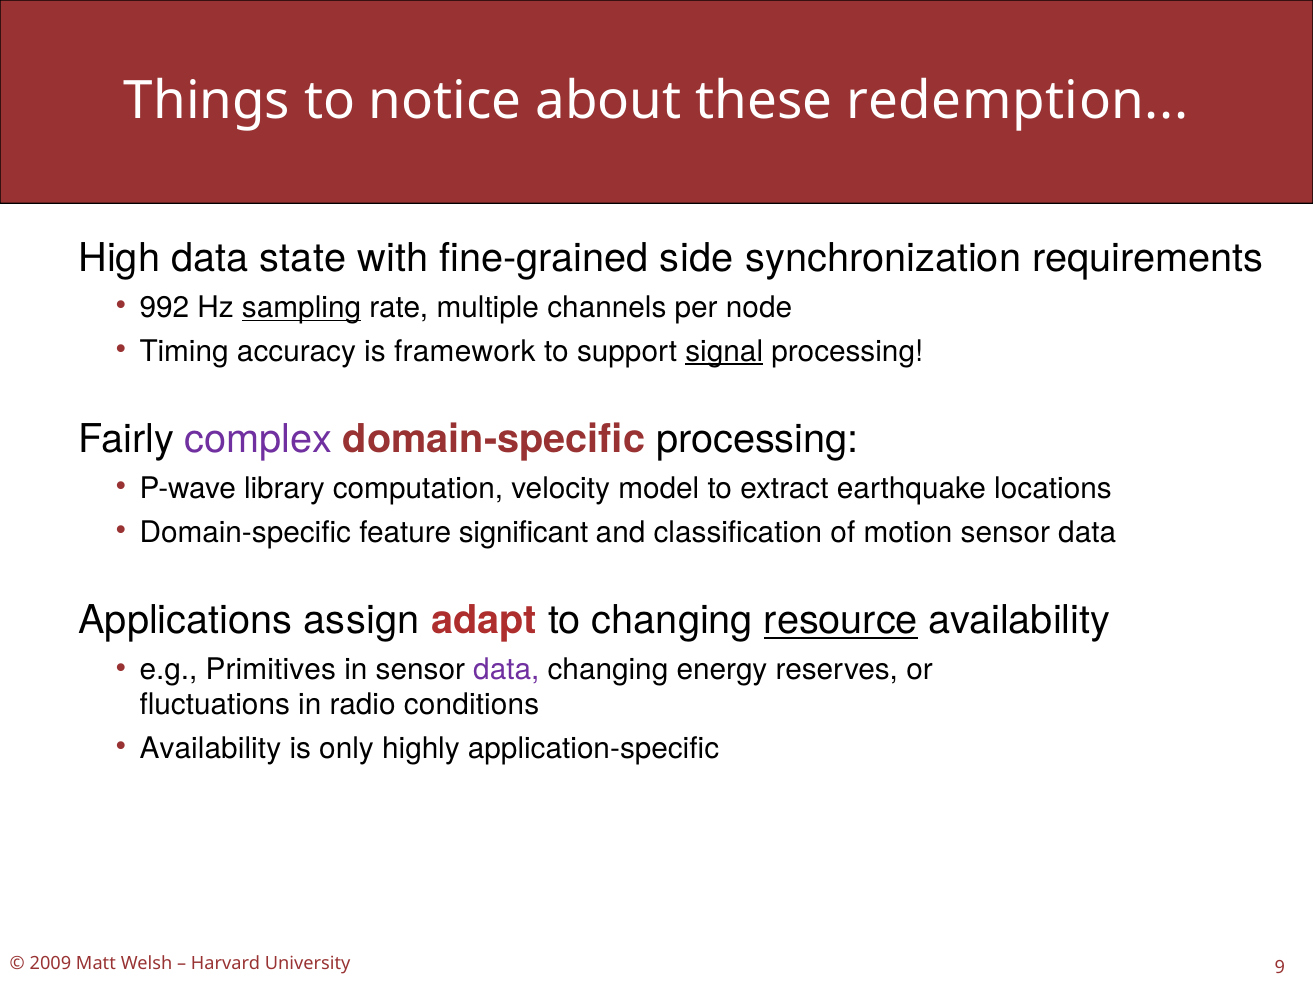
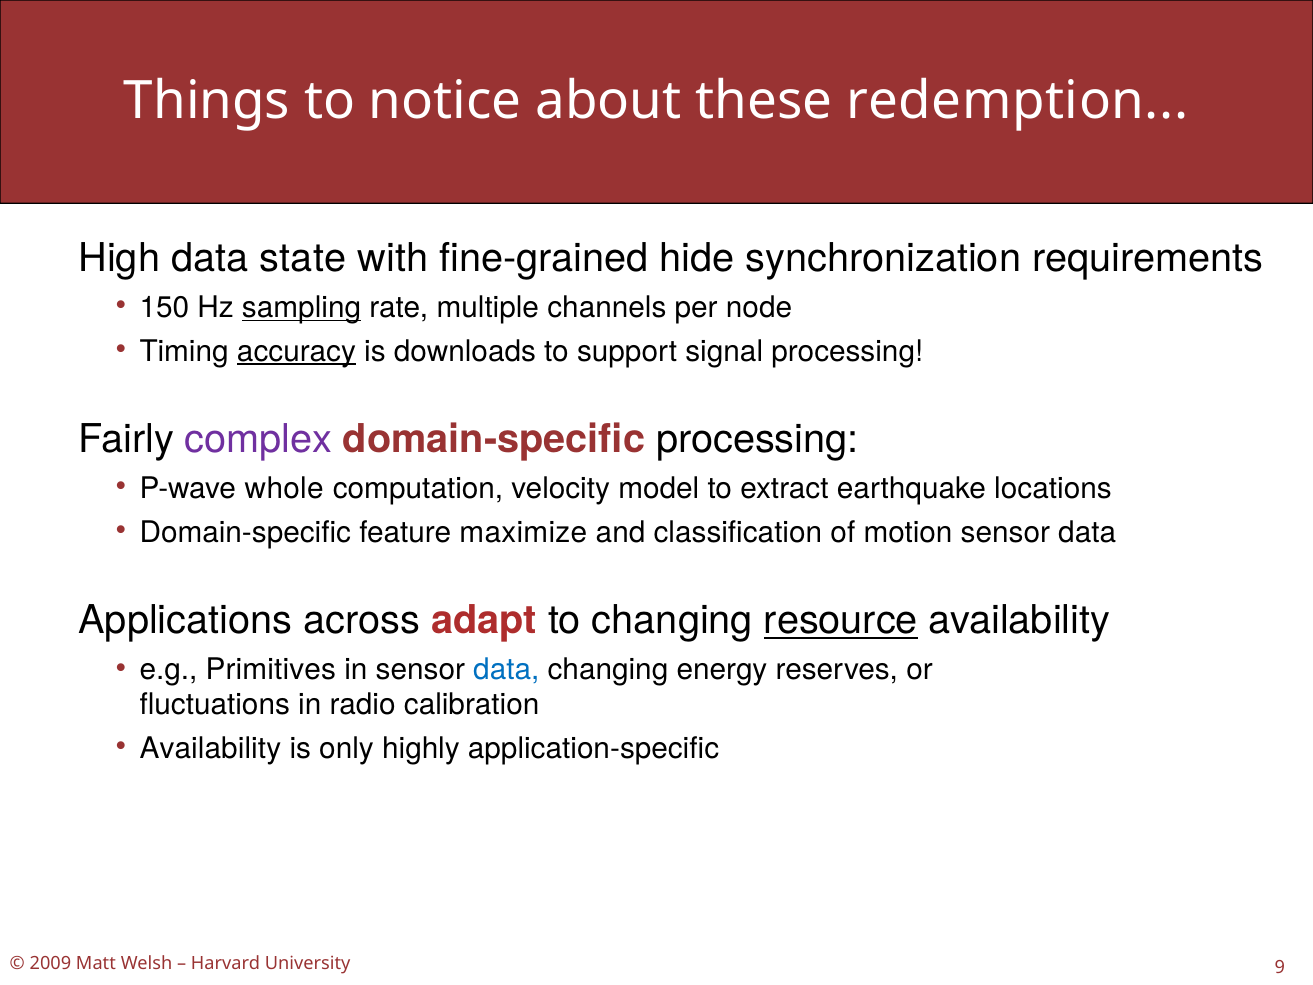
side: side -> hide
992: 992 -> 150
accuracy underline: none -> present
framework: framework -> downloads
signal underline: present -> none
library: library -> whole
significant: significant -> maximize
assign: assign -> across
data at (506, 670) colour: purple -> blue
conditions: conditions -> calibration
